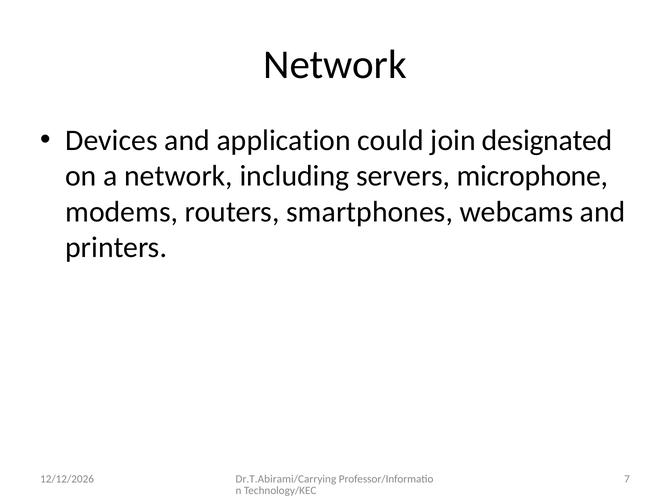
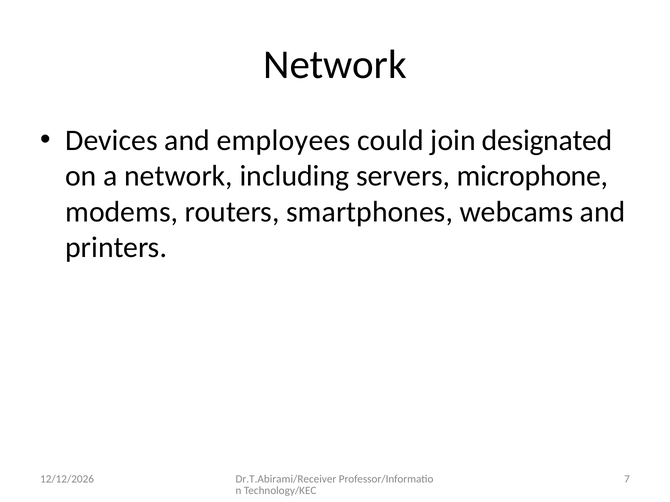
application: application -> employees
Dr.T.Abirami/Carrying: Dr.T.Abirami/Carrying -> Dr.T.Abirami/Receiver
